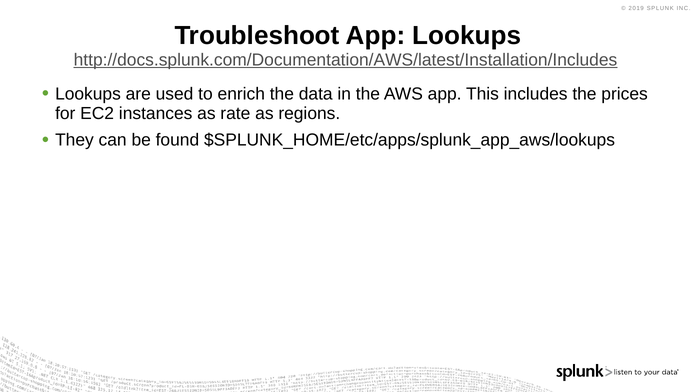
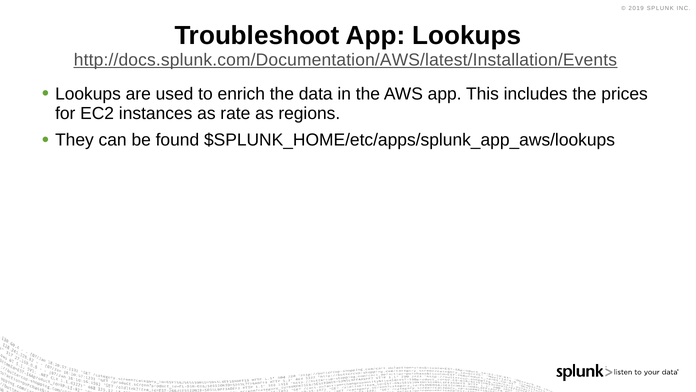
http://docs.splunk.com/Documentation/AWS/latest/Installation/Includes: http://docs.splunk.com/Documentation/AWS/latest/Installation/Includes -> http://docs.splunk.com/Documentation/AWS/latest/Installation/Events
